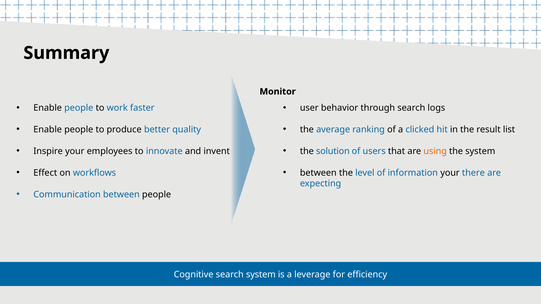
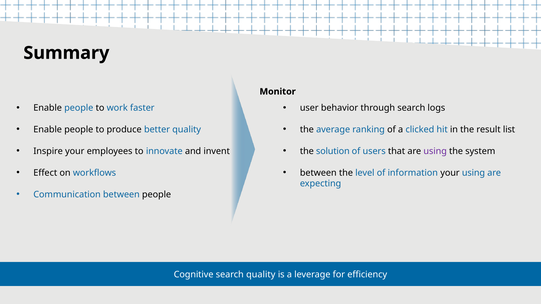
using at (435, 151) colour: orange -> purple
your there: there -> using
search system: system -> quality
